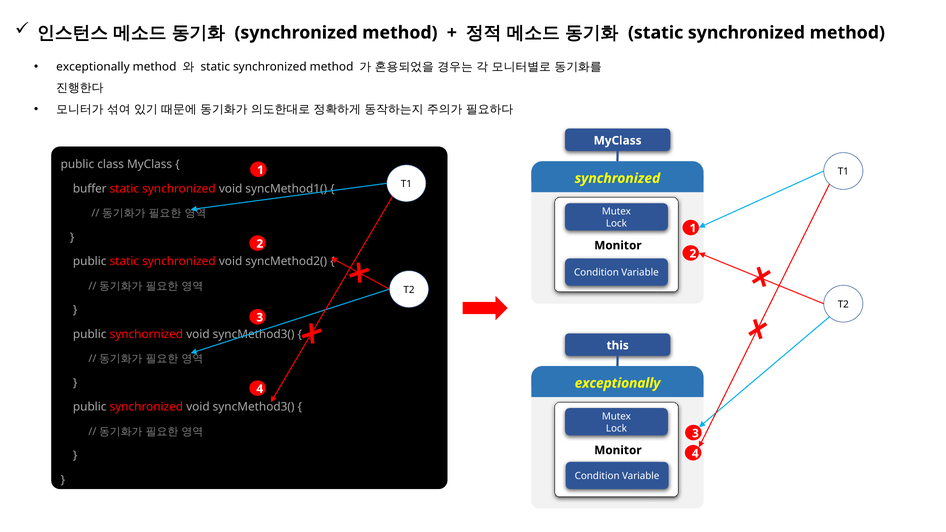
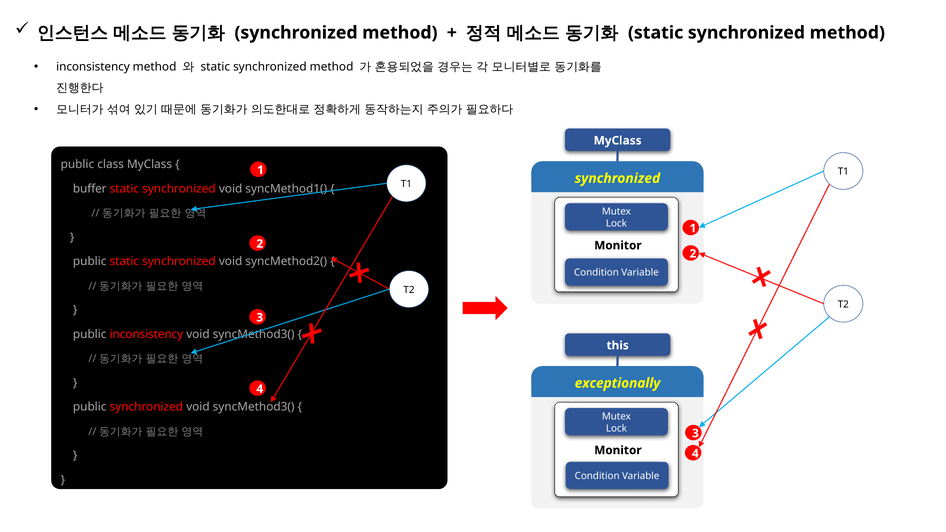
exceptionally at (93, 67): exceptionally -> inconsistency
public synchornized: synchornized -> inconsistency
